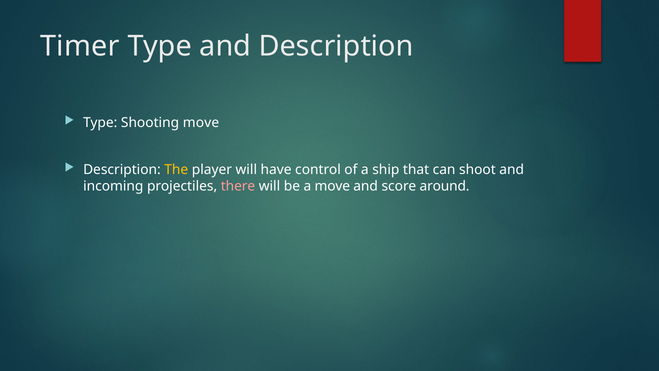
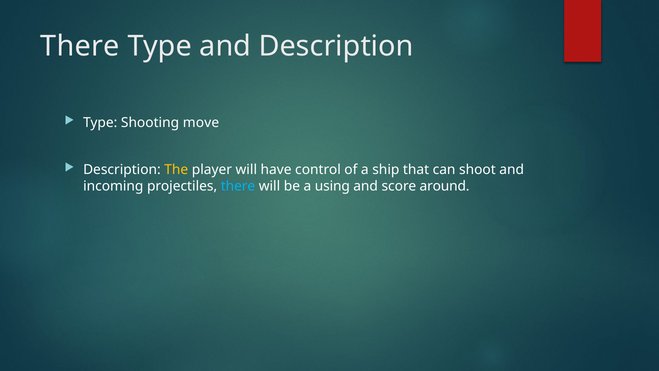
Timer at (80, 46): Timer -> There
there at (238, 186) colour: pink -> light blue
a move: move -> using
